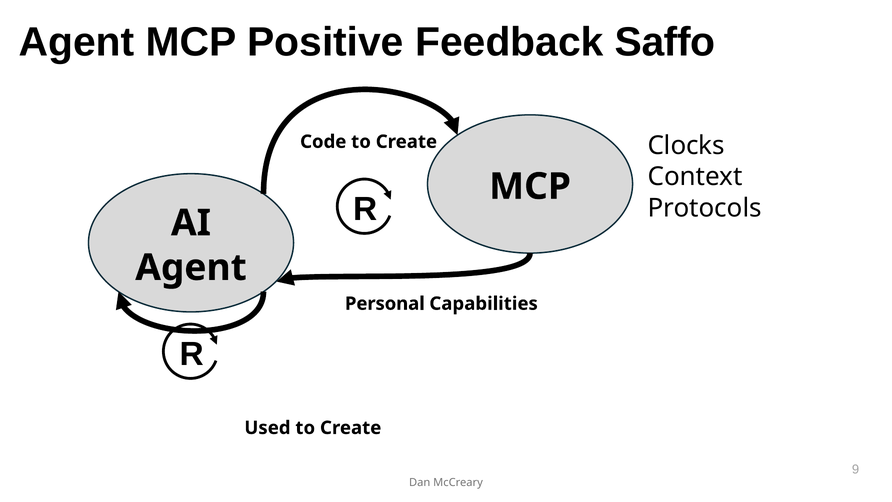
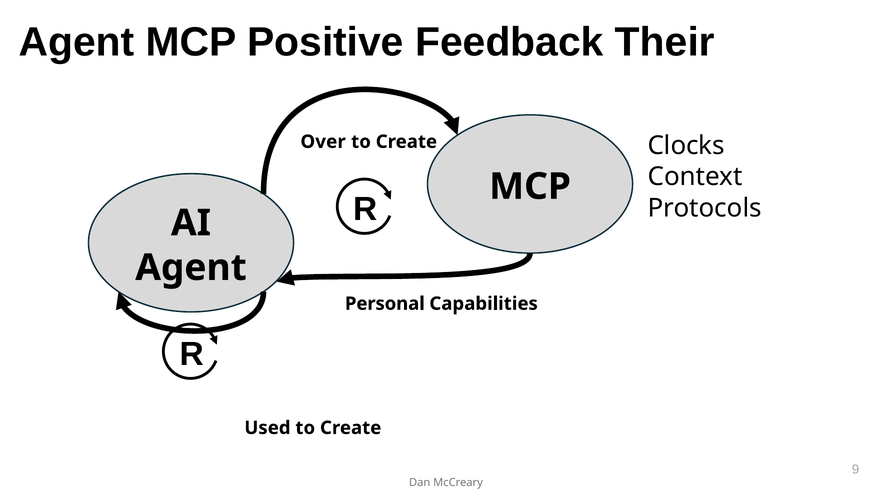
Saffo: Saffo -> Their
Code: Code -> Over
